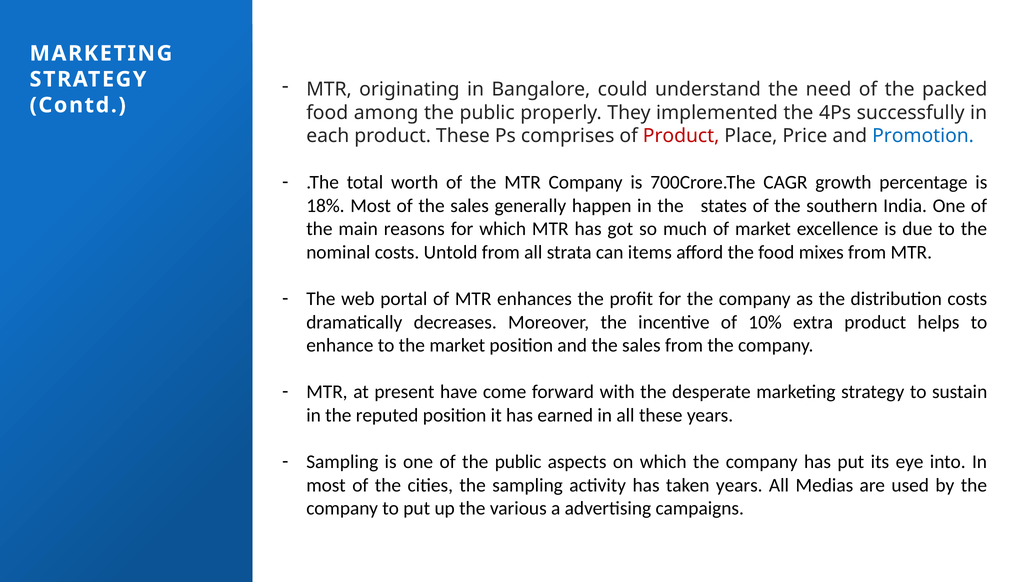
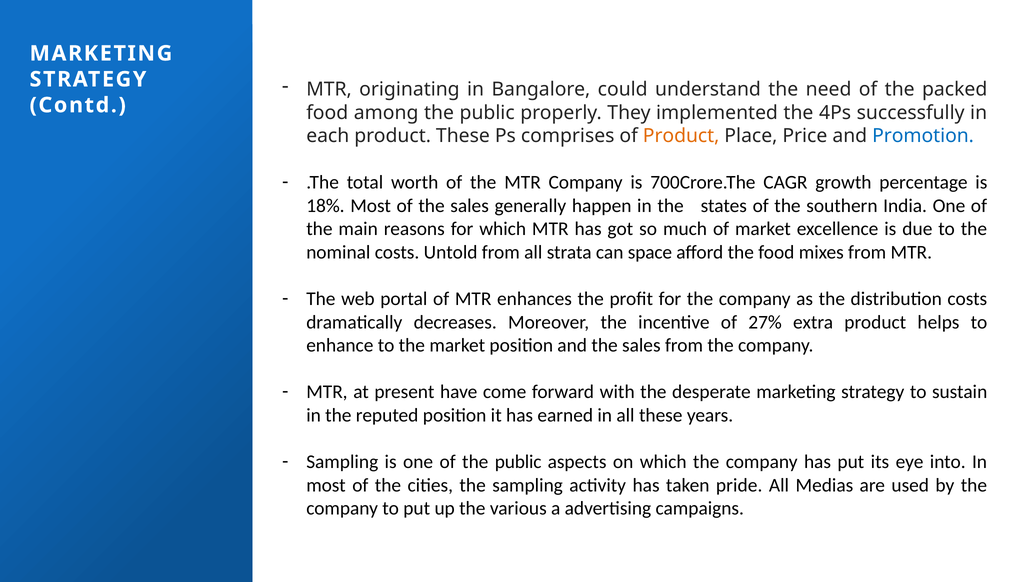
Product at (681, 136) colour: red -> orange
items: items -> space
10%: 10% -> 27%
taken years: years -> pride
